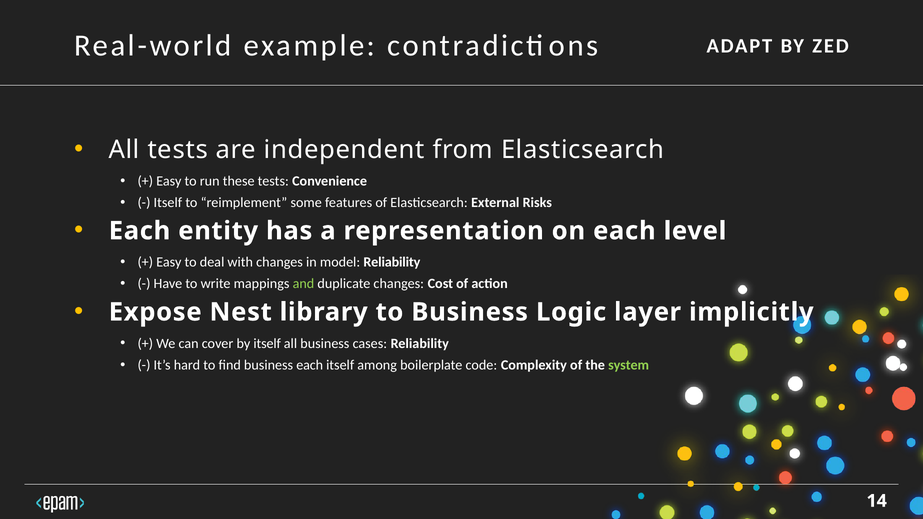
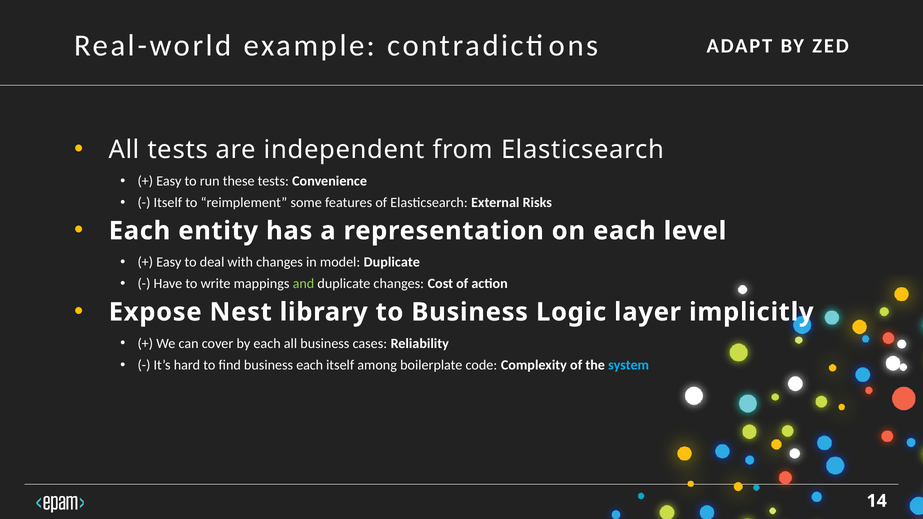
model Reliability: Reliability -> Duplicate
by itself: itself -> each
system colour: light green -> light blue
